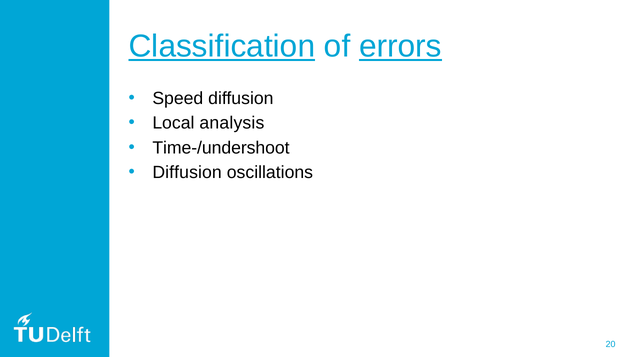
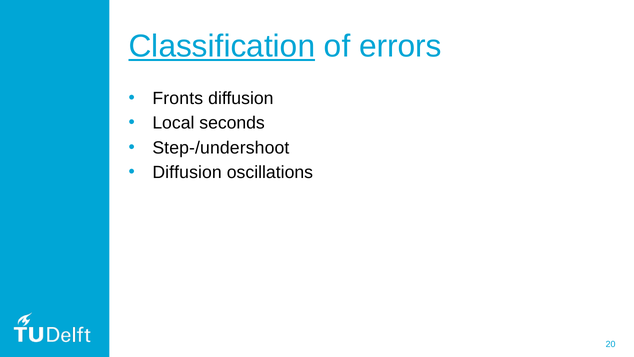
errors underline: present -> none
Speed: Speed -> Fronts
analysis: analysis -> seconds
Time-/undershoot: Time-/undershoot -> Step-/undershoot
